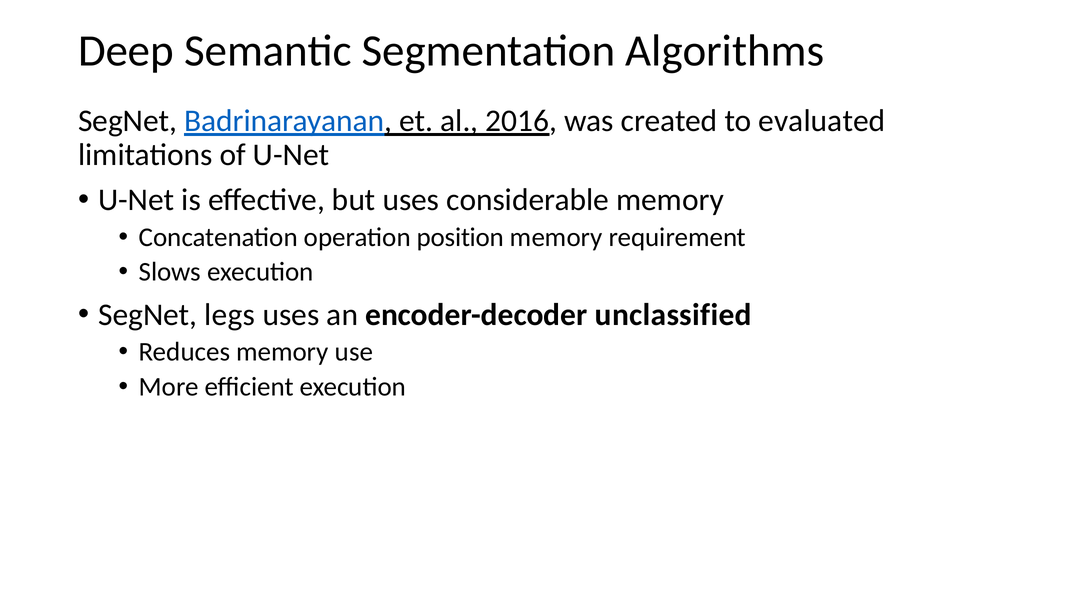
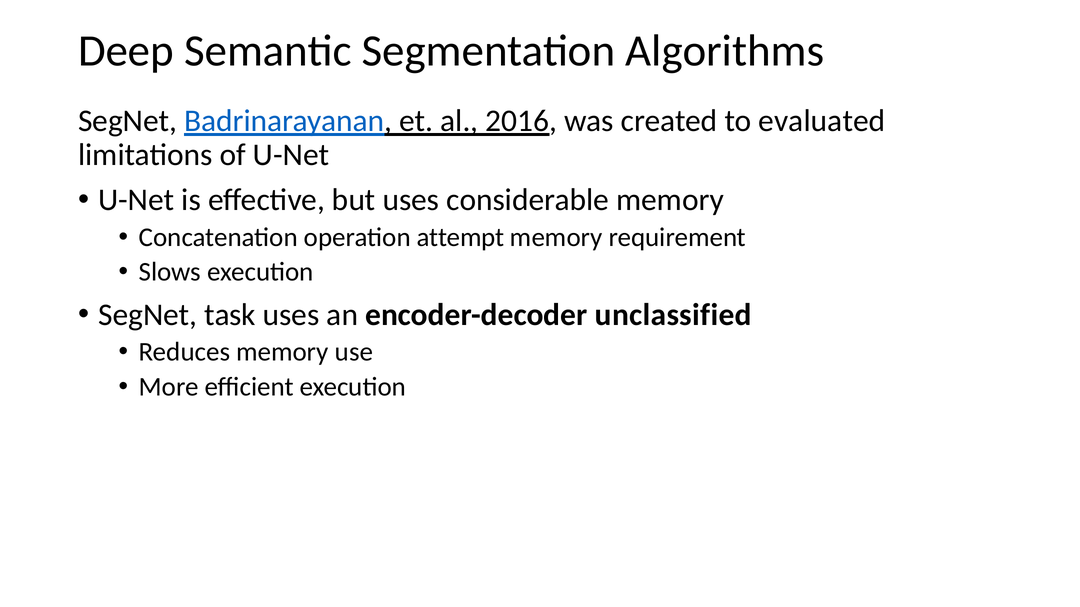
position: position -> attempt
legs: legs -> task
